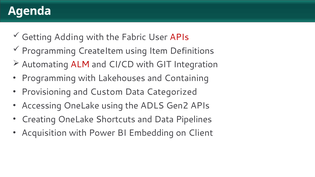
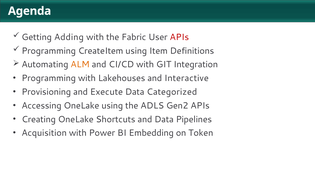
ALM colour: red -> orange
Containing: Containing -> Interactive
Custom: Custom -> Execute
Client: Client -> Token
